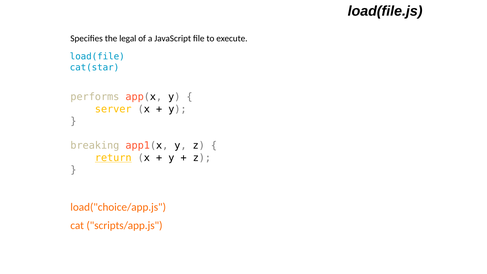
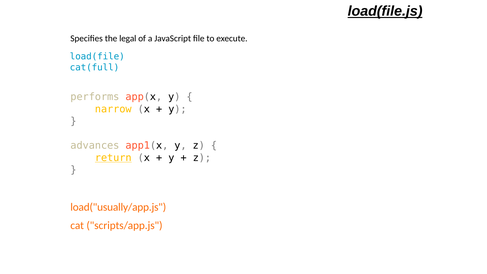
load(file.js underline: none -> present
cat(star: cat(star -> cat(full
server: server -> narrow
breaking: breaking -> advances
load("choice/app.js: load("choice/app.js -> load("usually/app.js
